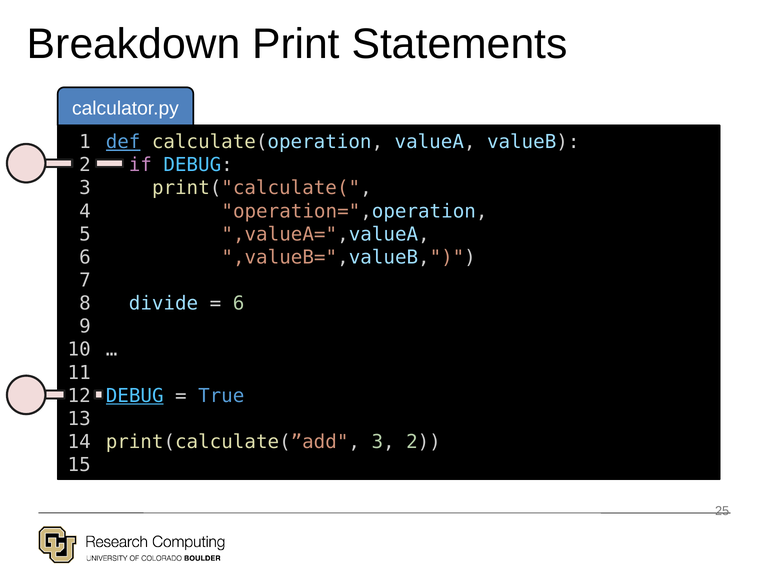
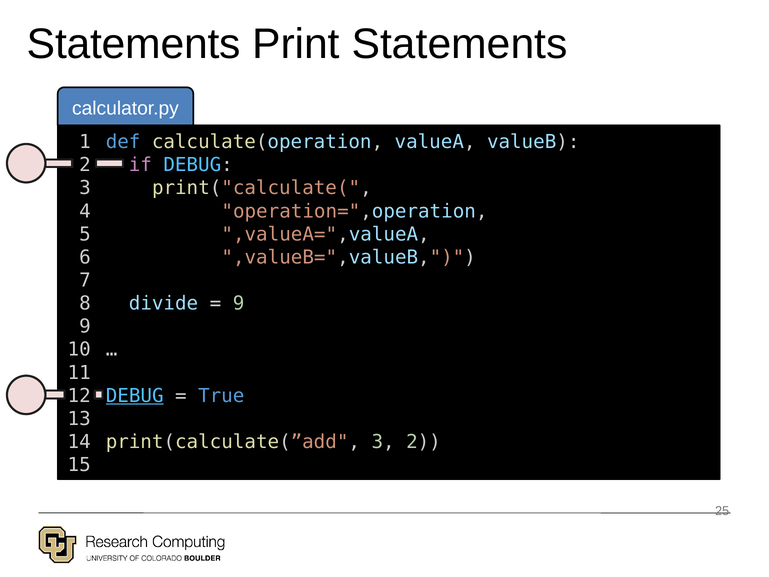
Breakdown at (134, 44): Breakdown -> Statements
def underline: present -> none
6 at (239, 303): 6 -> 9
